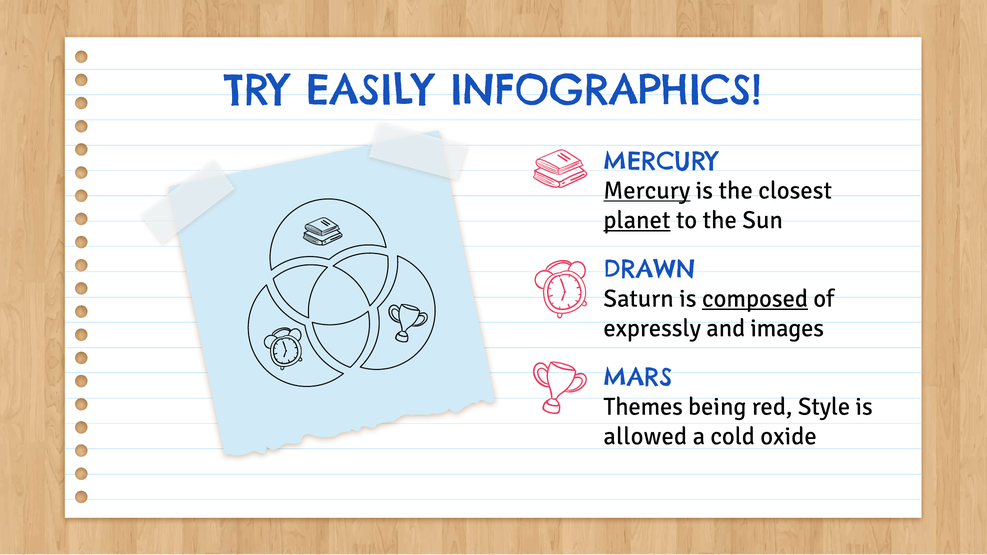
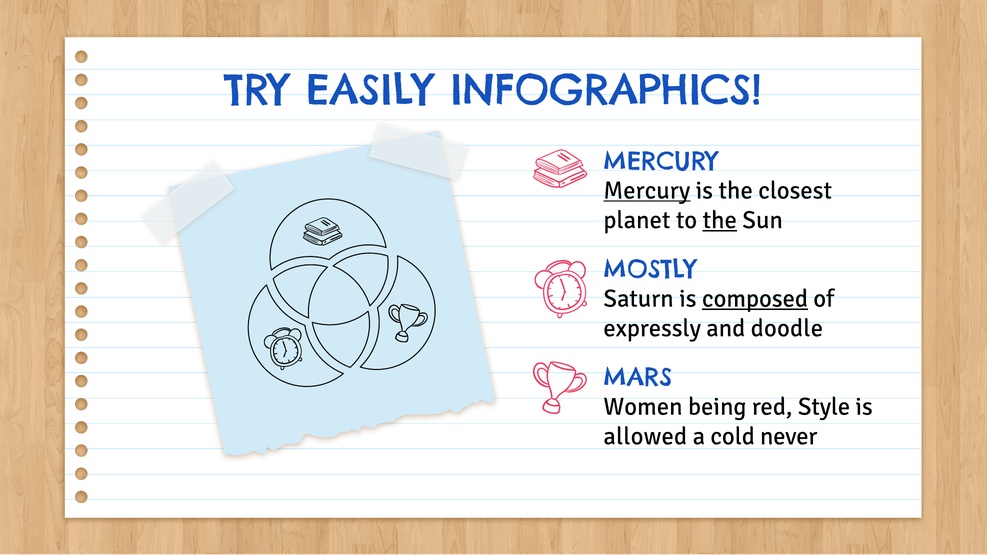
planet underline: present -> none
the at (720, 220) underline: none -> present
DRAWN: DRAWN -> MOSTLY
images: images -> doodle
Themes: Themes -> Women
oxide: oxide -> never
